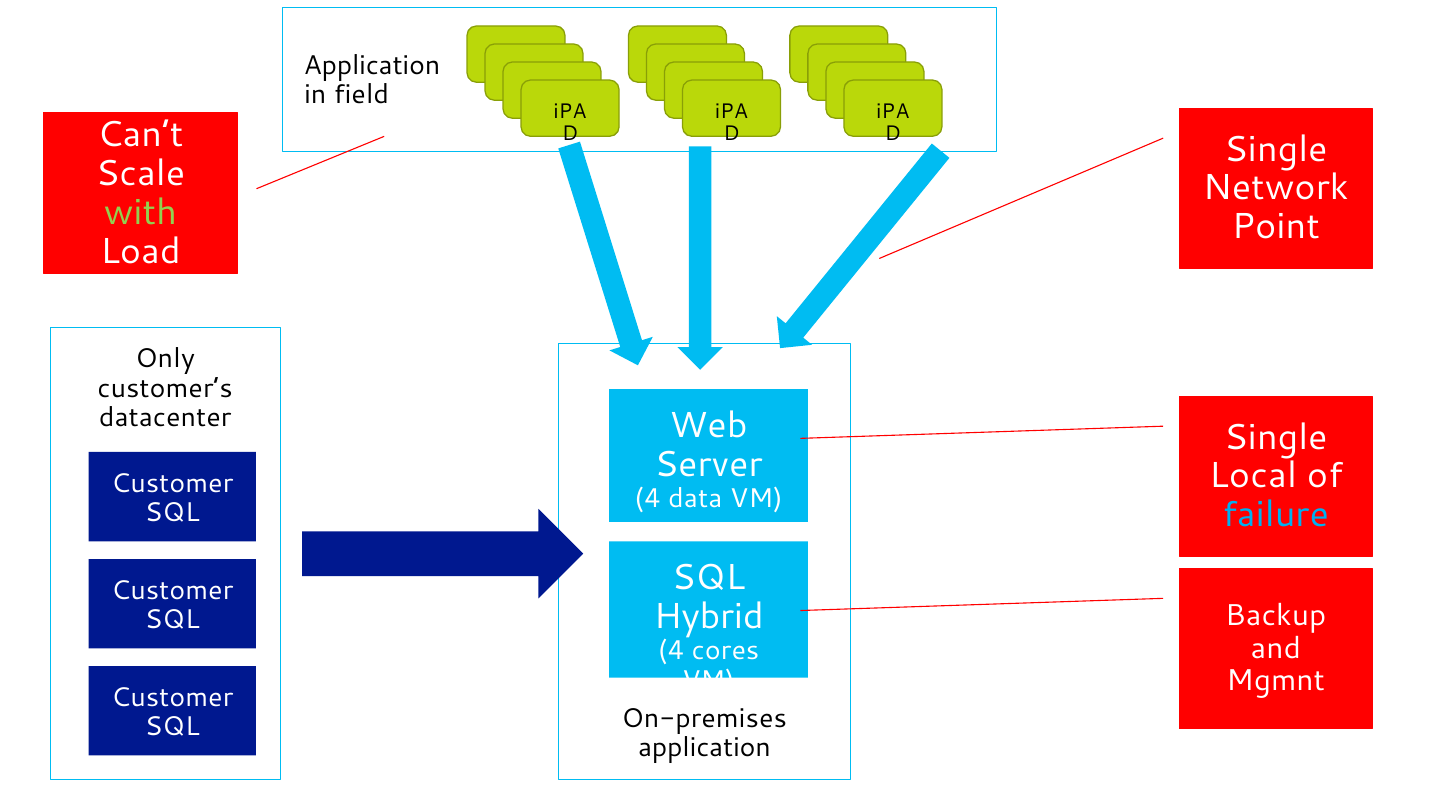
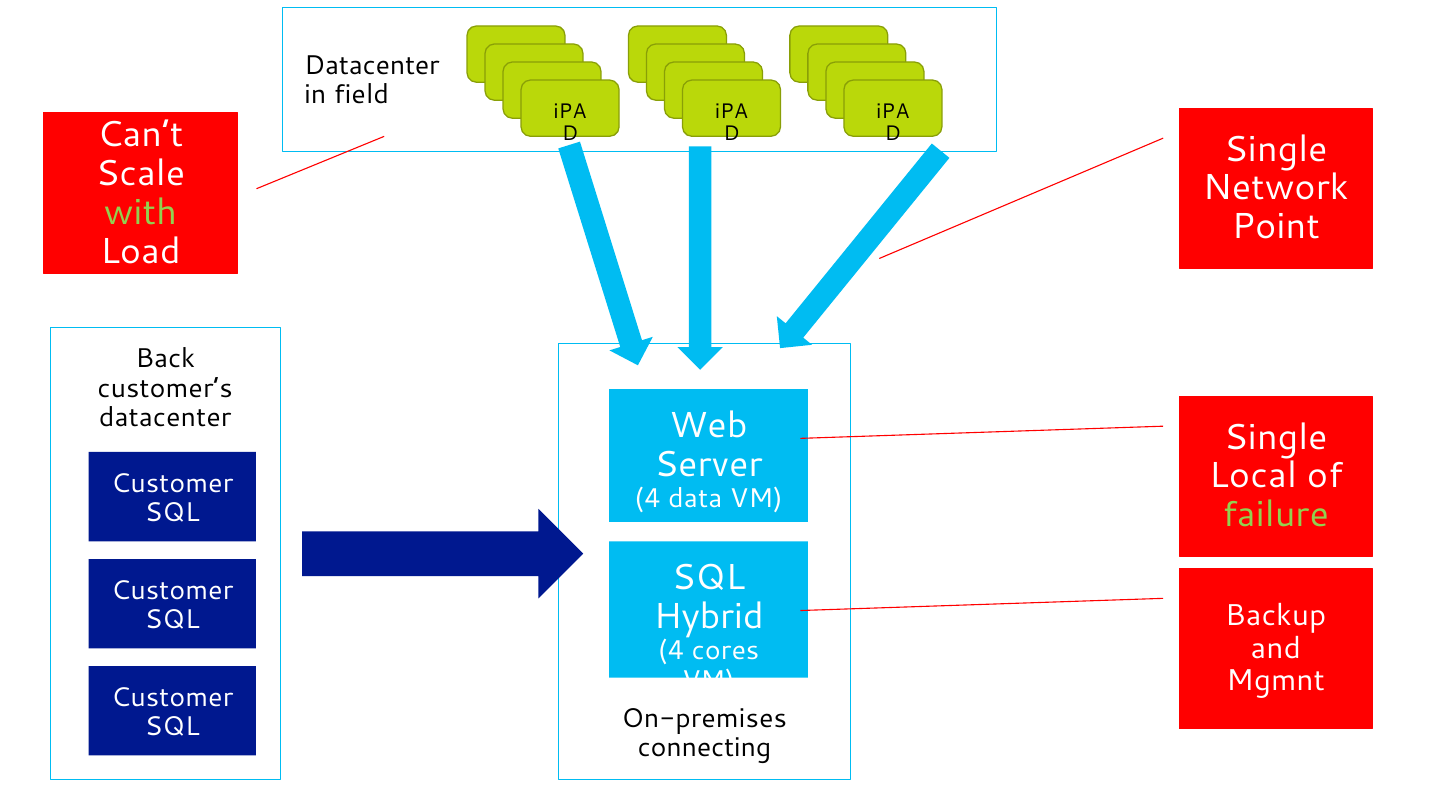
Application at (372, 65): Application -> Datacenter
Only: Only -> Back
failure colour: light blue -> light green
application at (705, 748): application -> connecting
